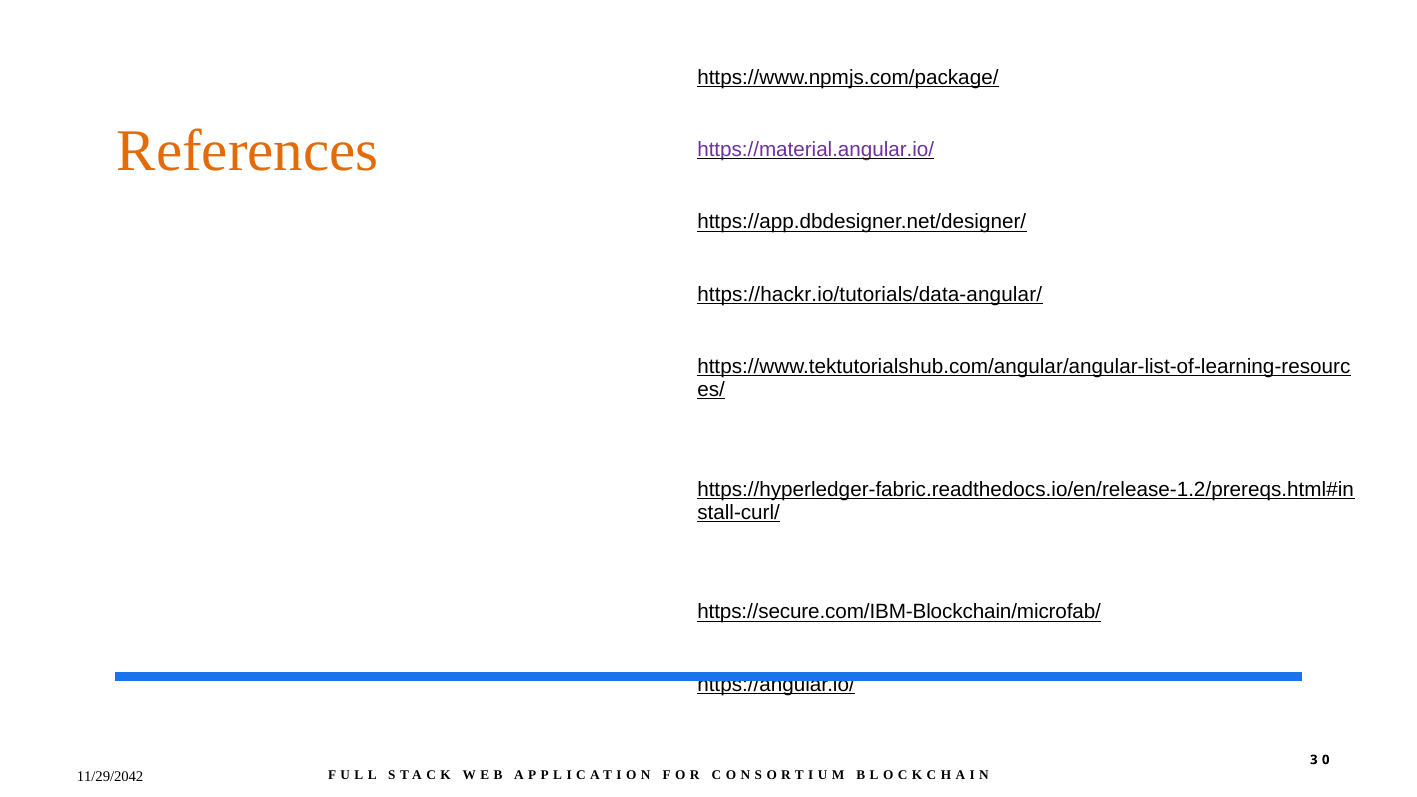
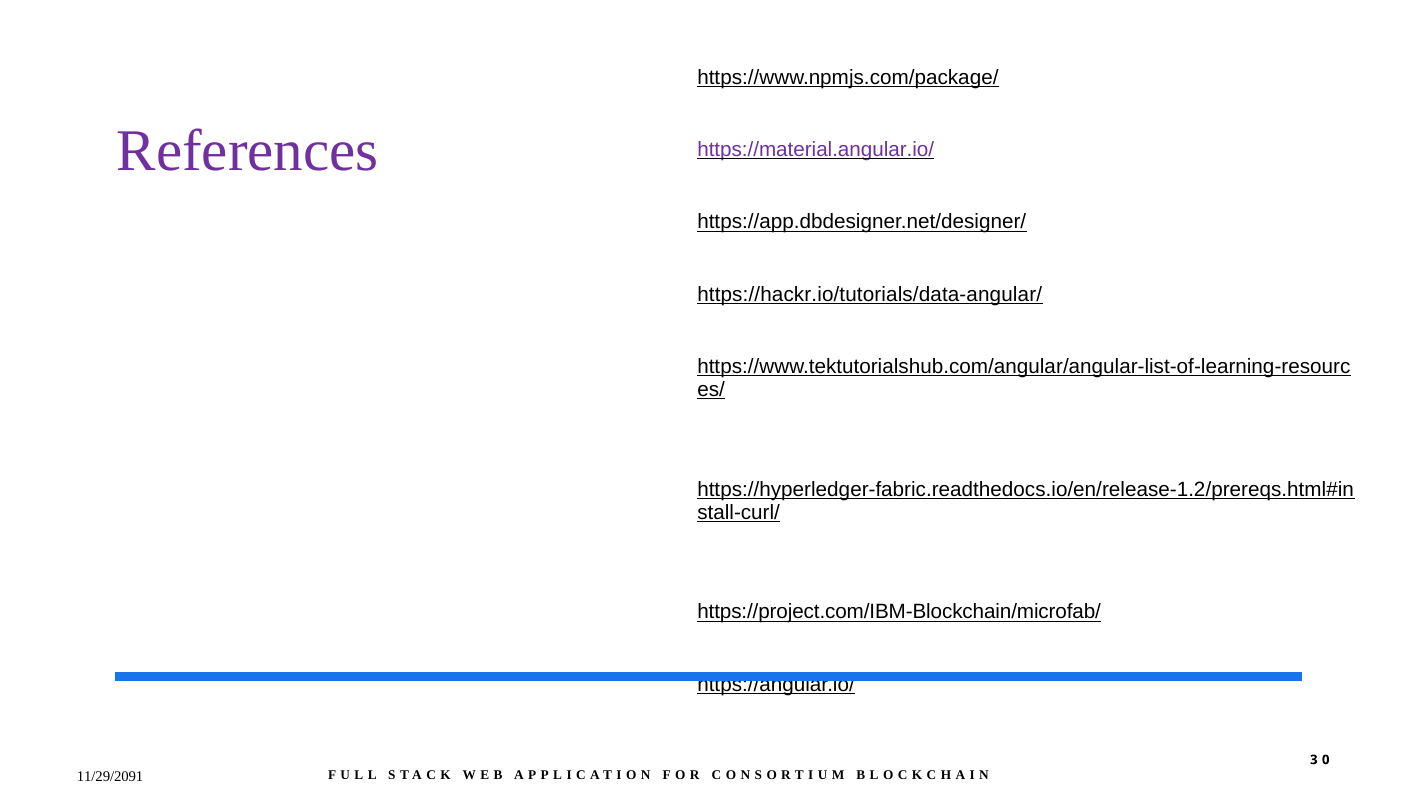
References colour: orange -> purple
https://secure.com/IBM-Blockchain/microfab/: https://secure.com/IBM-Blockchain/microfab/ -> https://project.com/IBM-Blockchain/microfab/
11/29/2042: 11/29/2042 -> 11/29/2091
